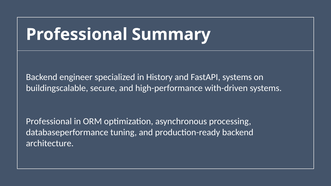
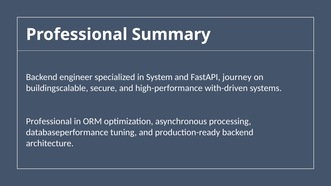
History: History -> System
FastAPI systems: systems -> journey
